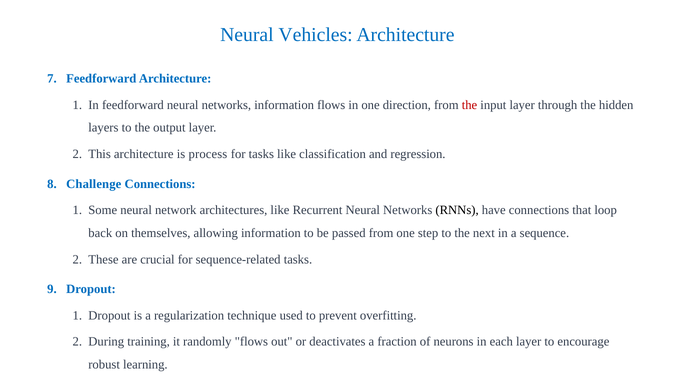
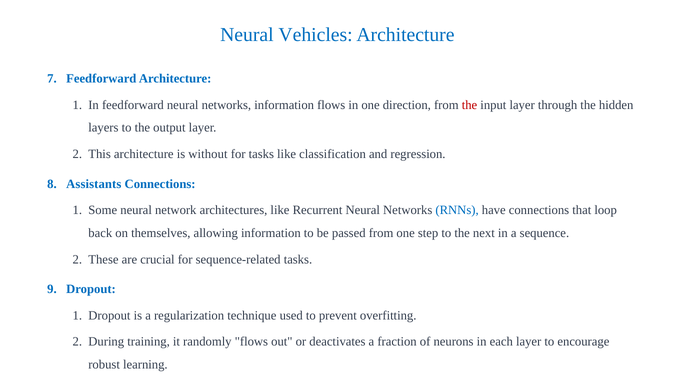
process: process -> without
Challenge: Challenge -> Assistants
RNNs colour: black -> blue
